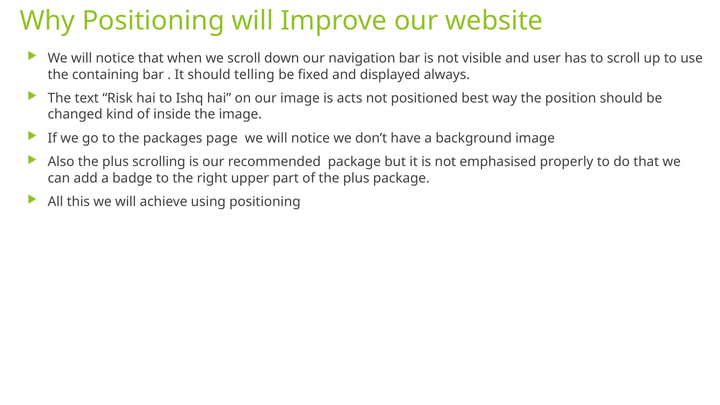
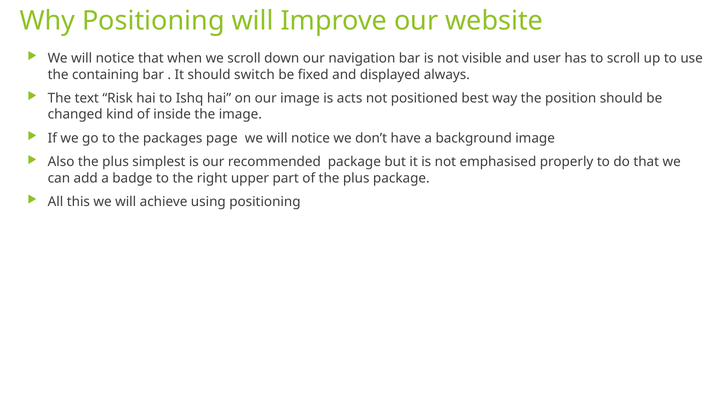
telling: telling -> switch
scrolling: scrolling -> simplest
